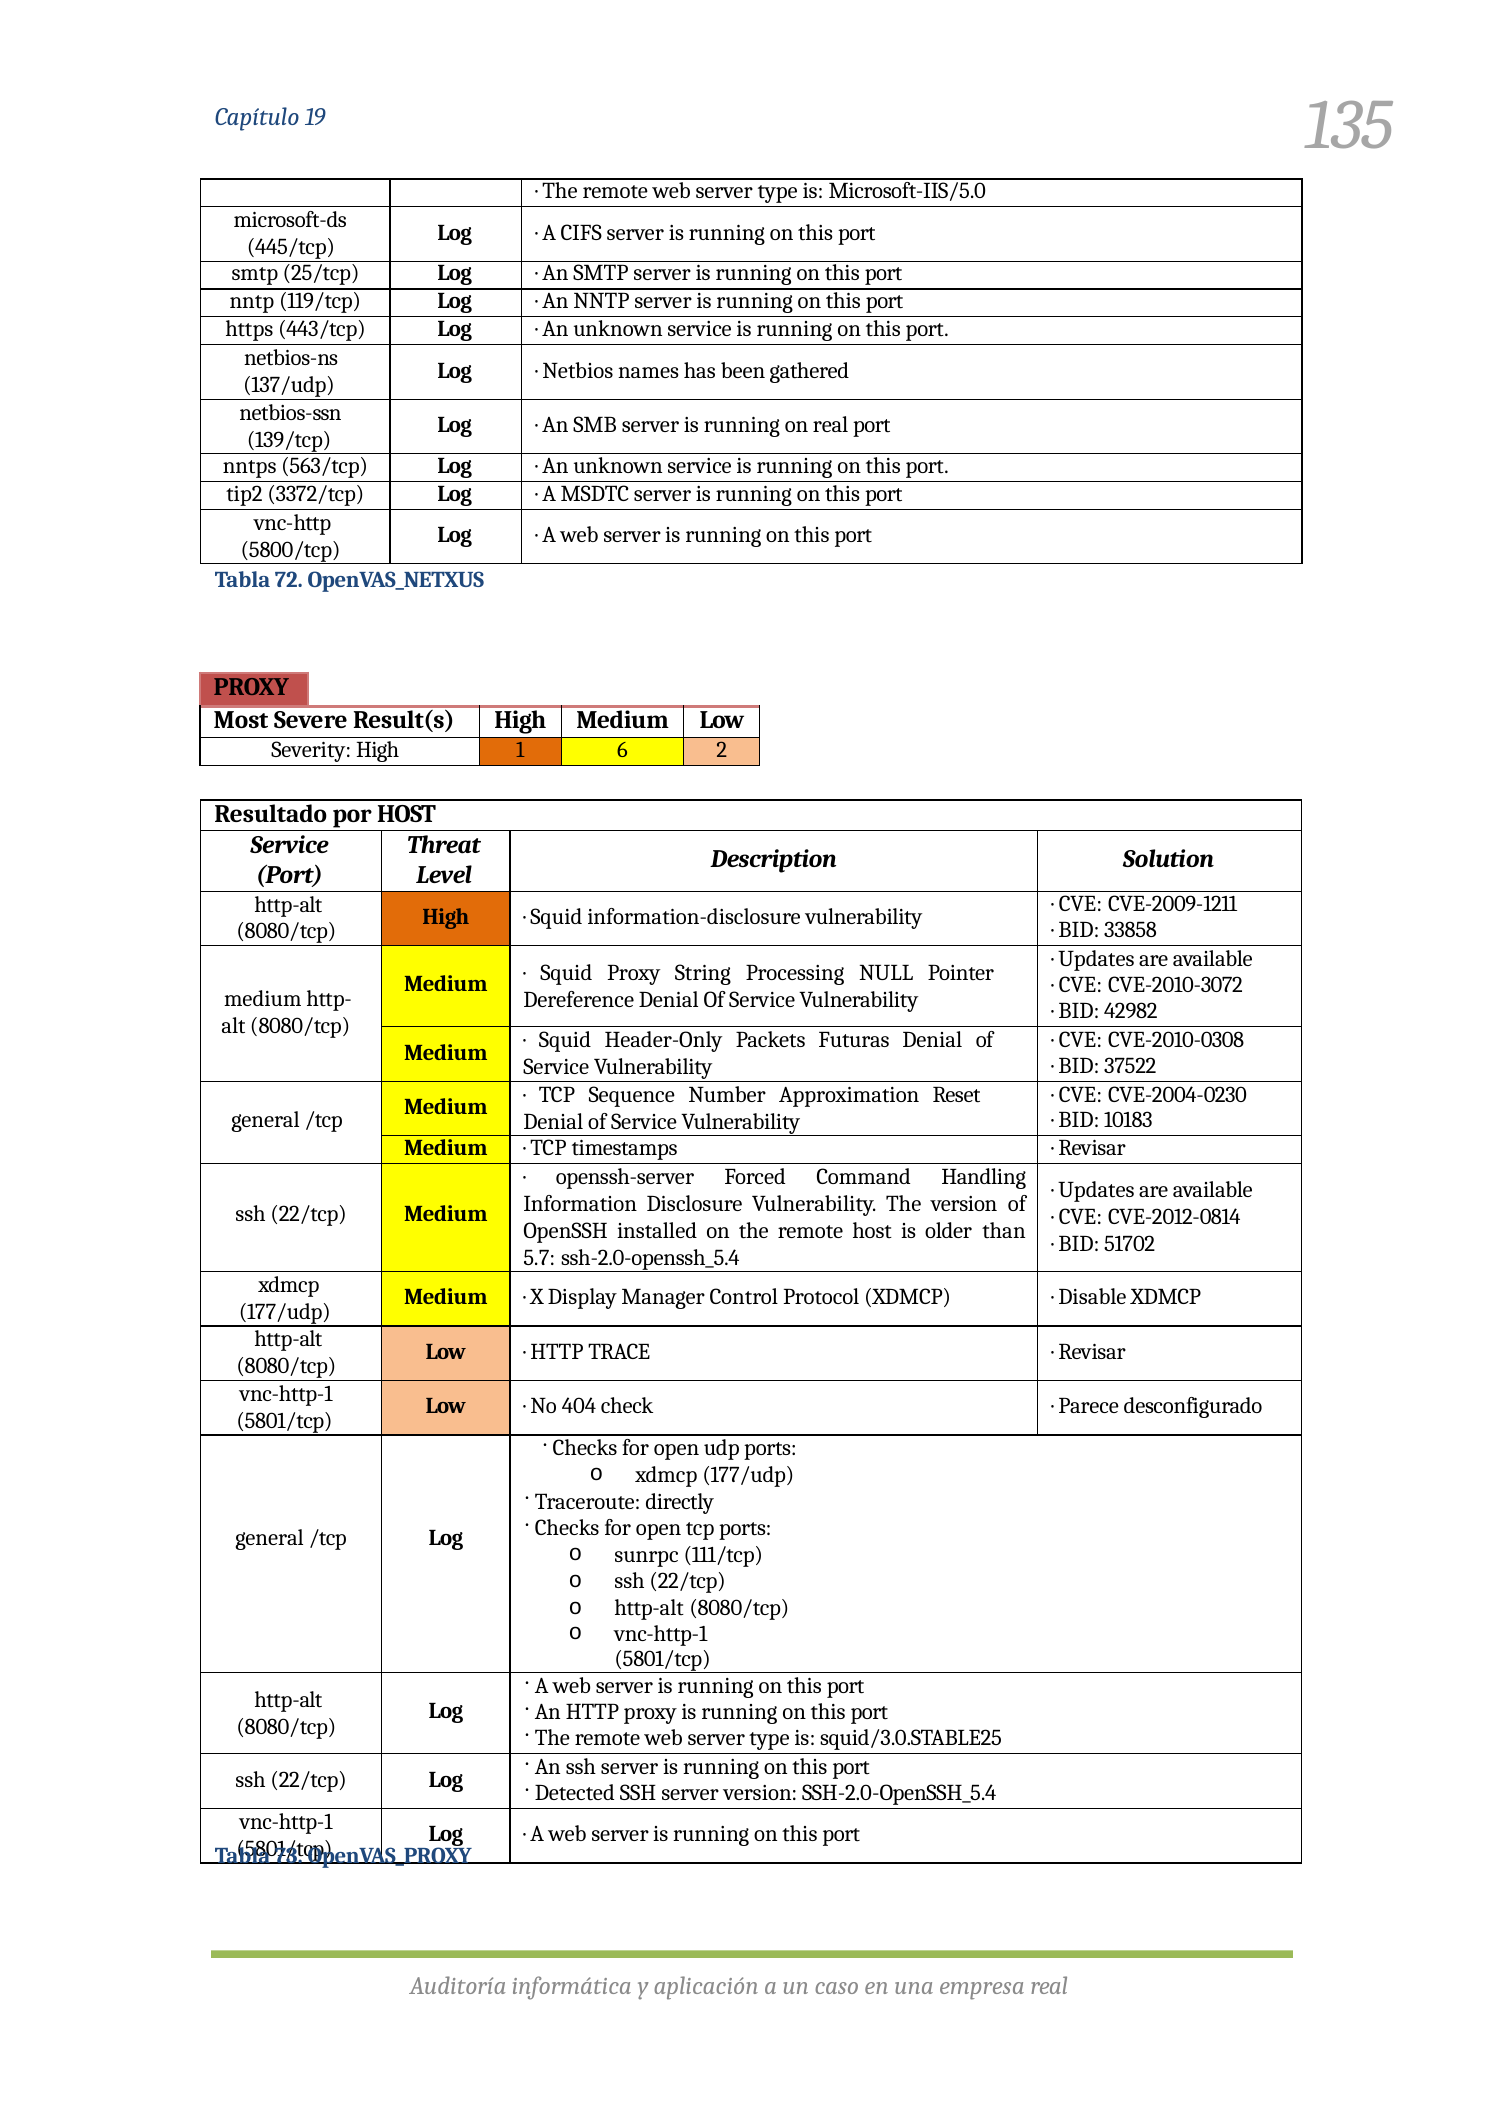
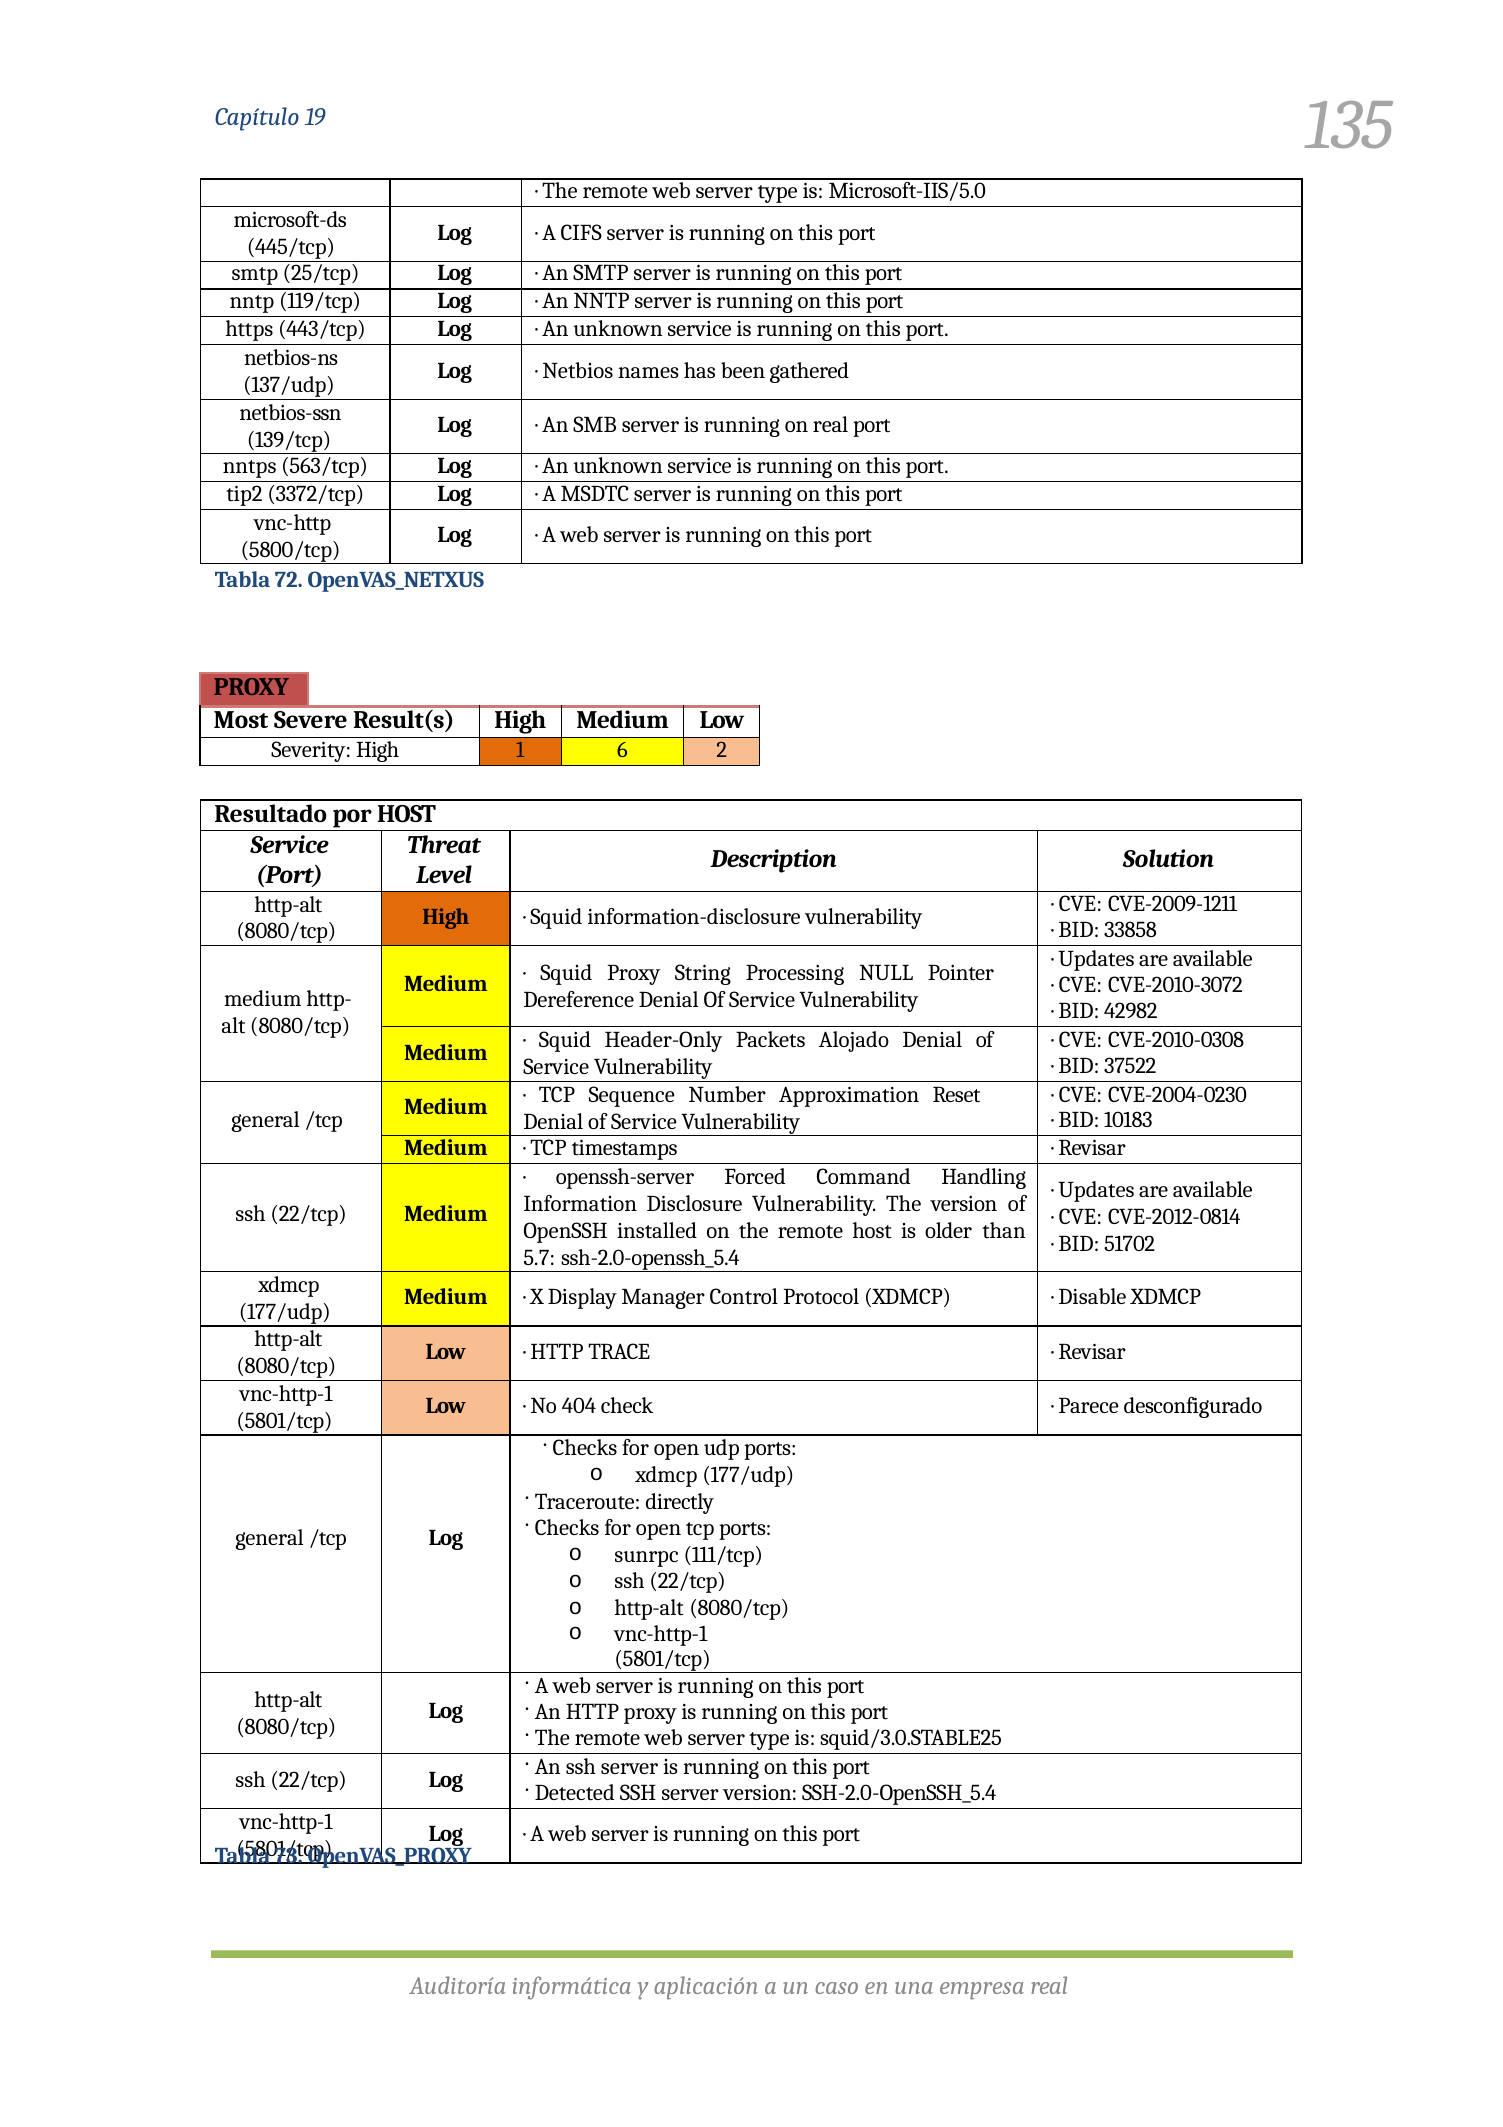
Futuras: Futuras -> Alojado
